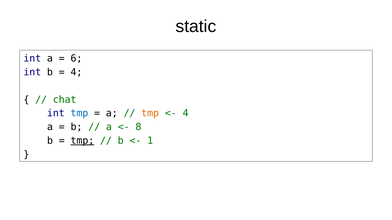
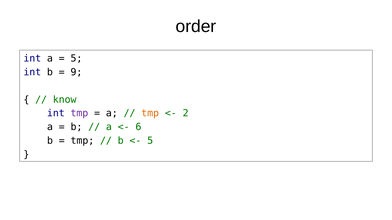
static: static -> order
6 at (76, 59): 6 -> 5
4 at (76, 72): 4 -> 9
chat: chat -> know
tmp at (79, 114) colour: blue -> purple
4 at (186, 114): 4 -> 2
8: 8 -> 6
tmp at (82, 141) underline: present -> none
1 at (150, 141): 1 -> 5
